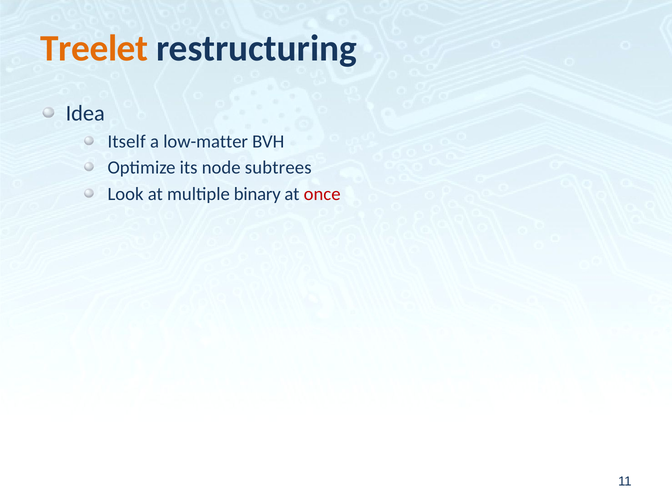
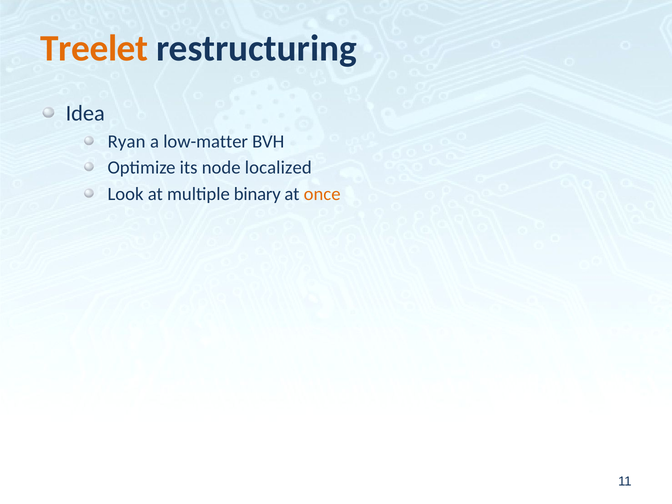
Itself: Itself -> Ryan
subtrees: subtrees -> localized
once colour: red -> orange
